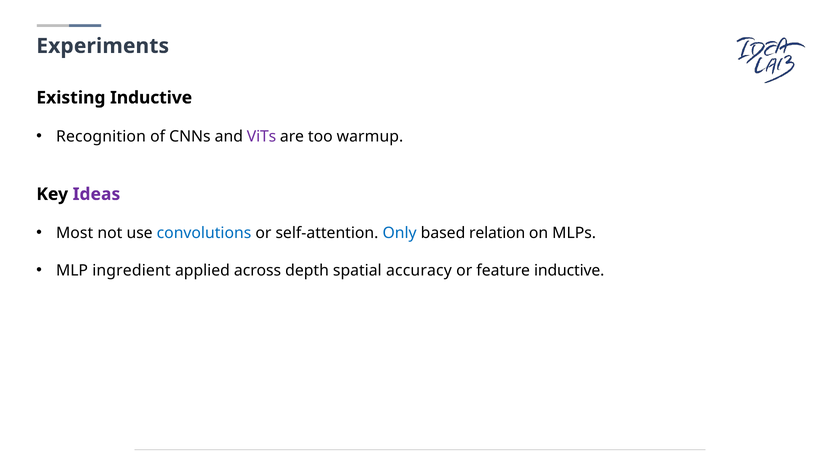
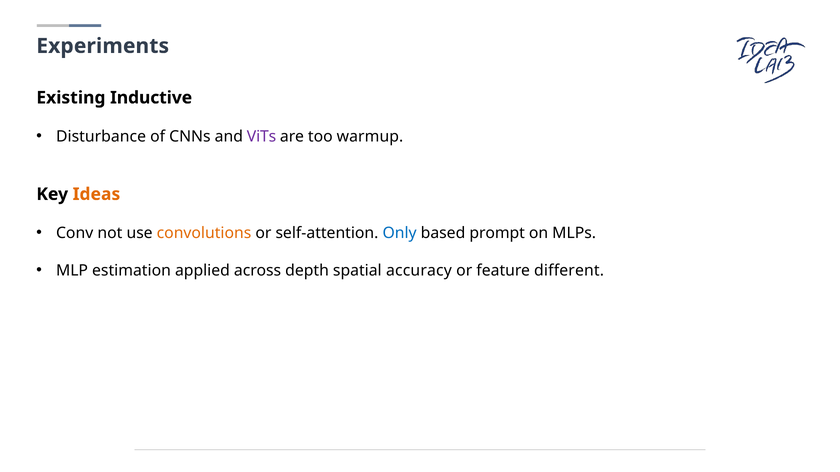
Recognition: Recognition -> Disturbance
Ideas colour: purple -> orange
Most: Most -> Conv
convolutions colour: blue -> orange
relation: relation -> prompt
ingredient: ingredient -> estimation
feature inductive: inductive -> different
